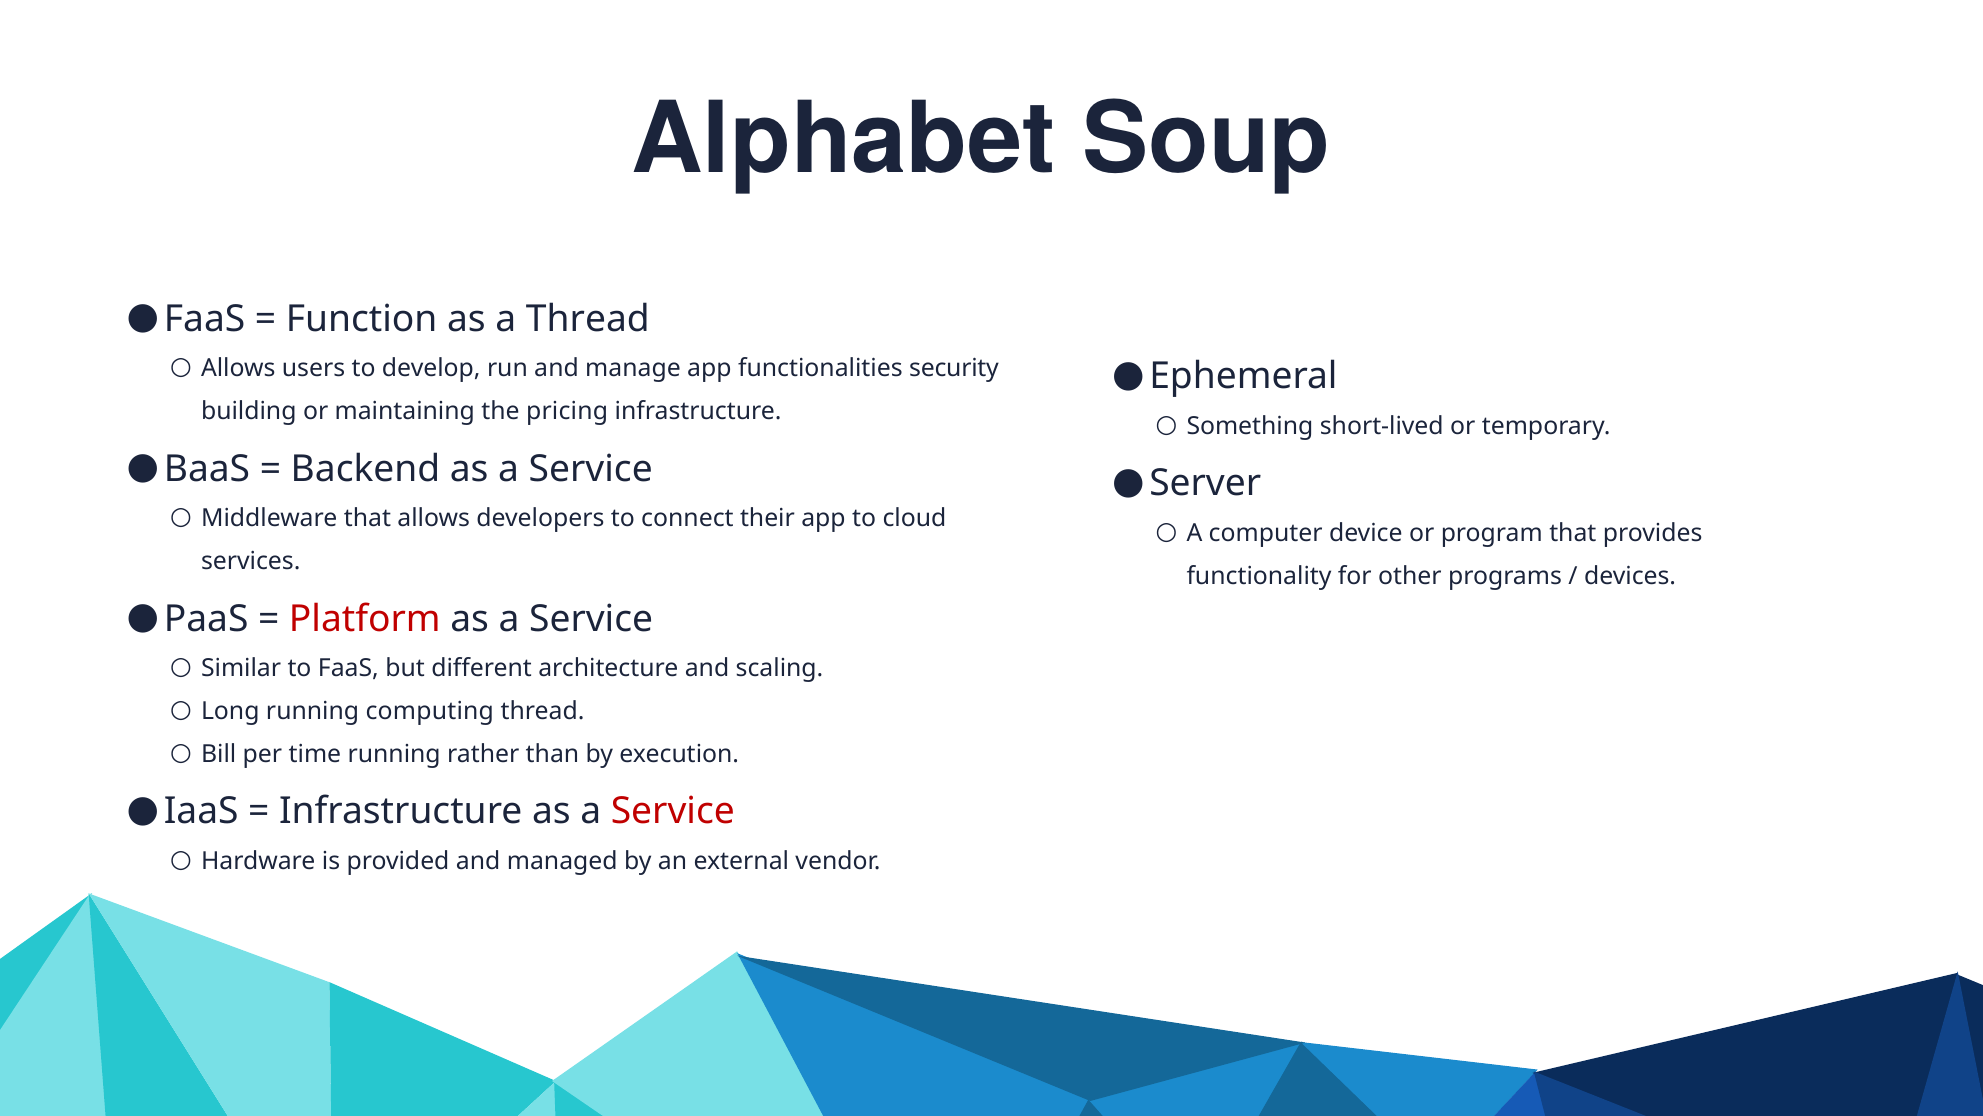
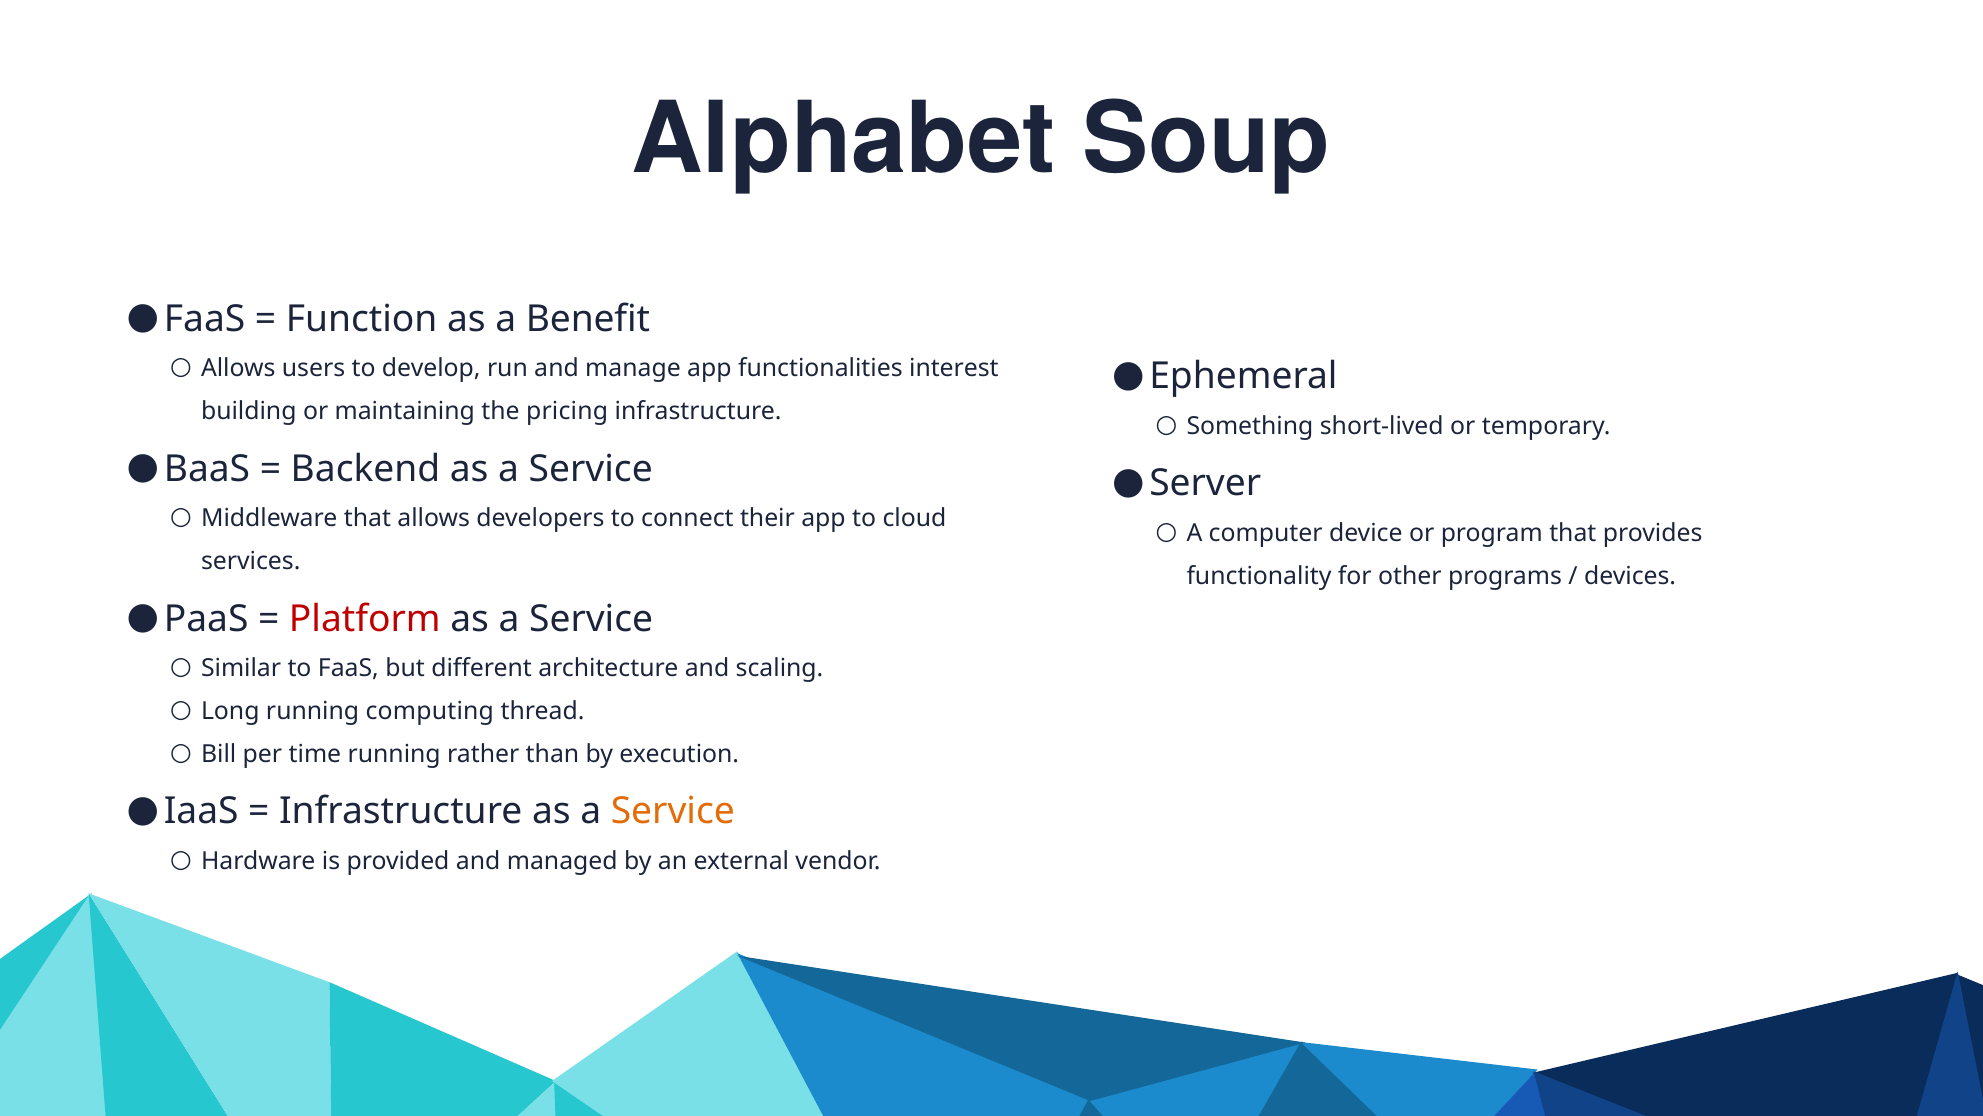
a Thread: Thread -> Benefit
security: security -> interest
Service at (673, 811) colour: red -> orange
